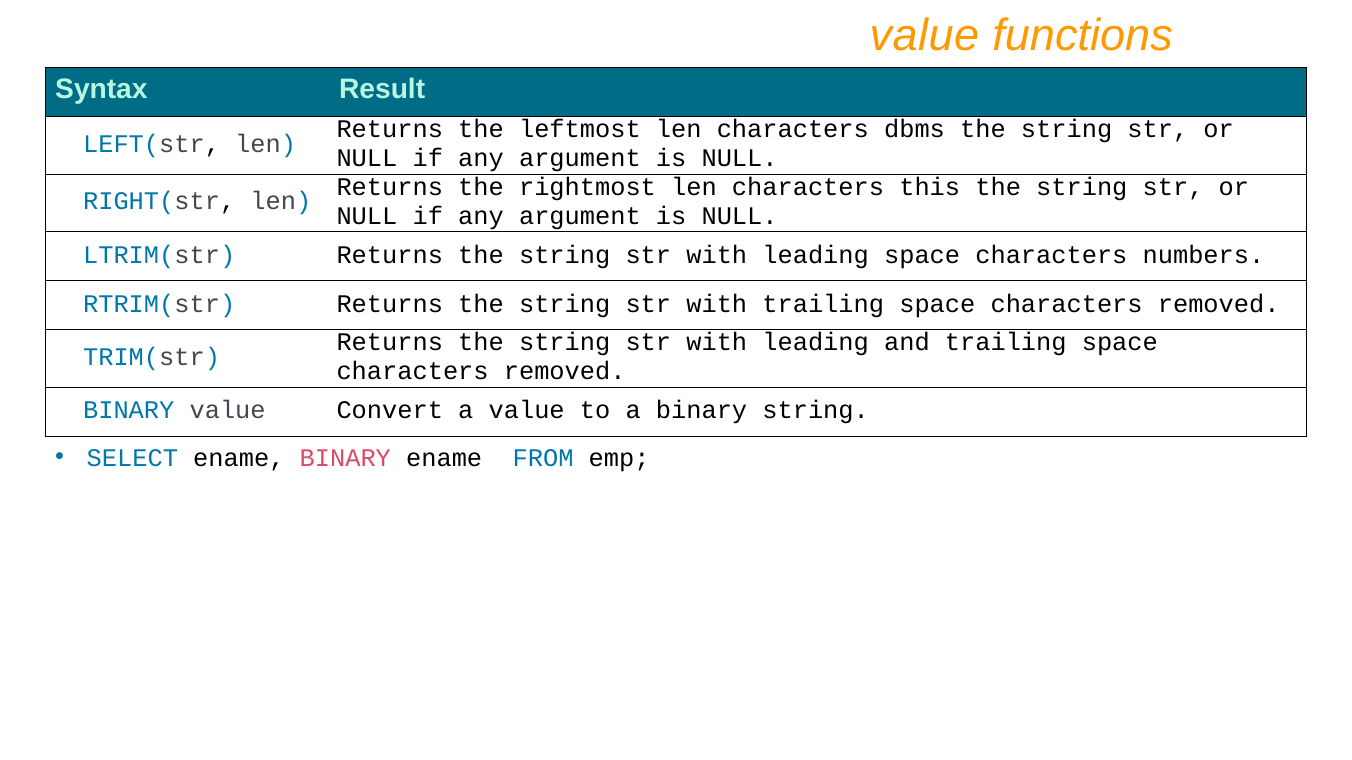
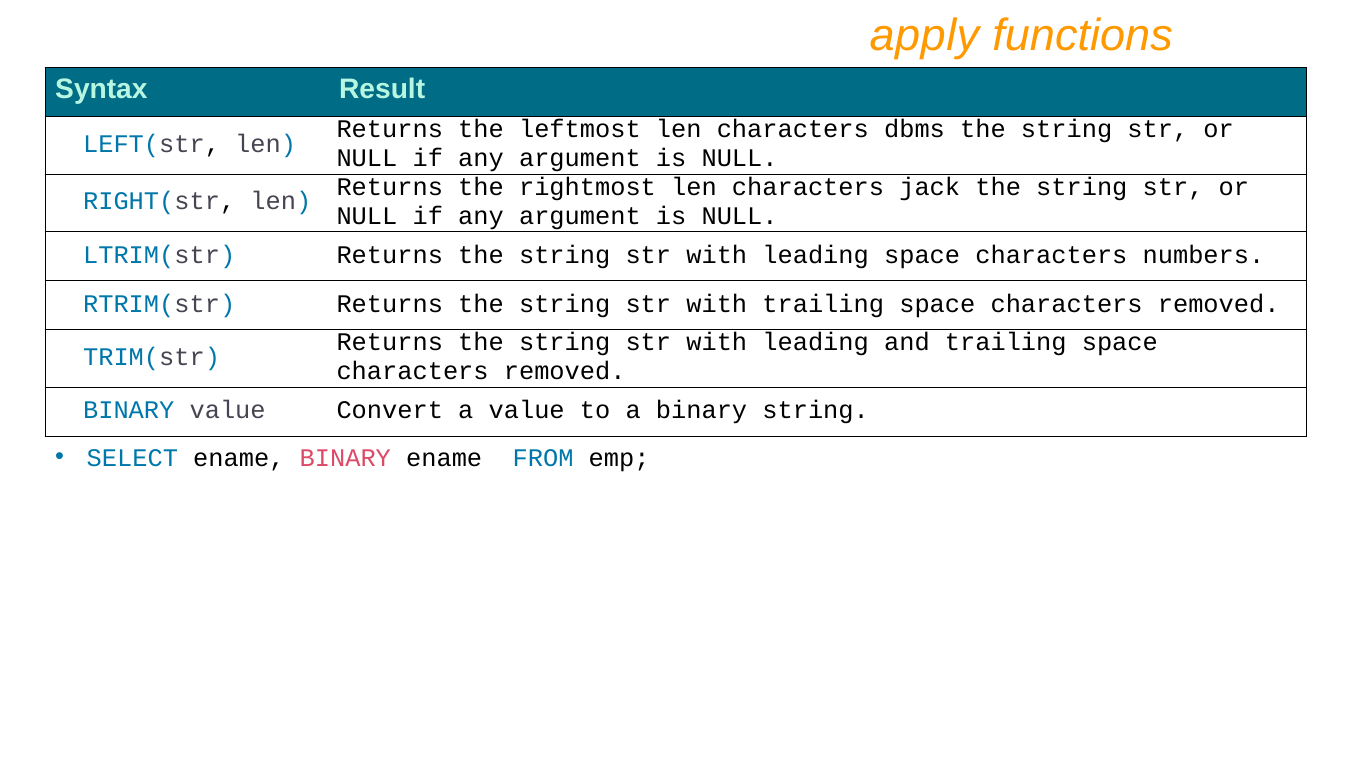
value at (924, 35): value -> apply
this: this -> jack
